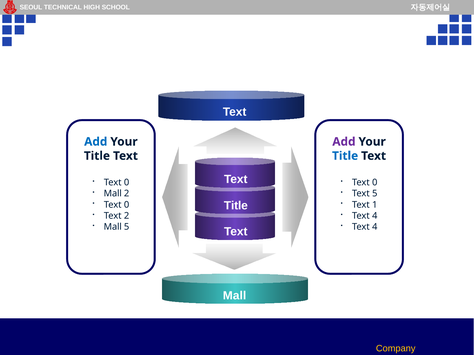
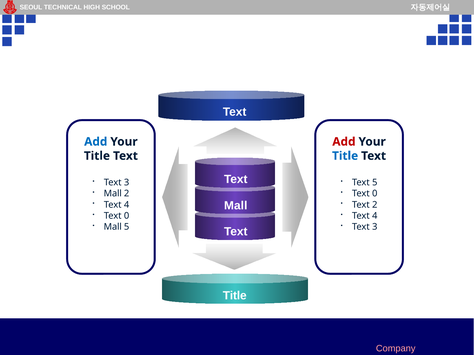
Add at (344, 142) colour: purple -> red
0 at (127, 183): 0 -> 3
0 at (375, 183): 0 -> 5
5 at (375, 194): 5 -> 0
Title at (236, 206): Title -> Mall
0 at (127, 205): 0 -> 4
Text 1: 1 -> 2
2 at (127, 216): 2 -> 0
4 at (375, 227): 4 -> 3
Mall at (235, 296): Mall -> Title
Company colour: yellow -> pink
